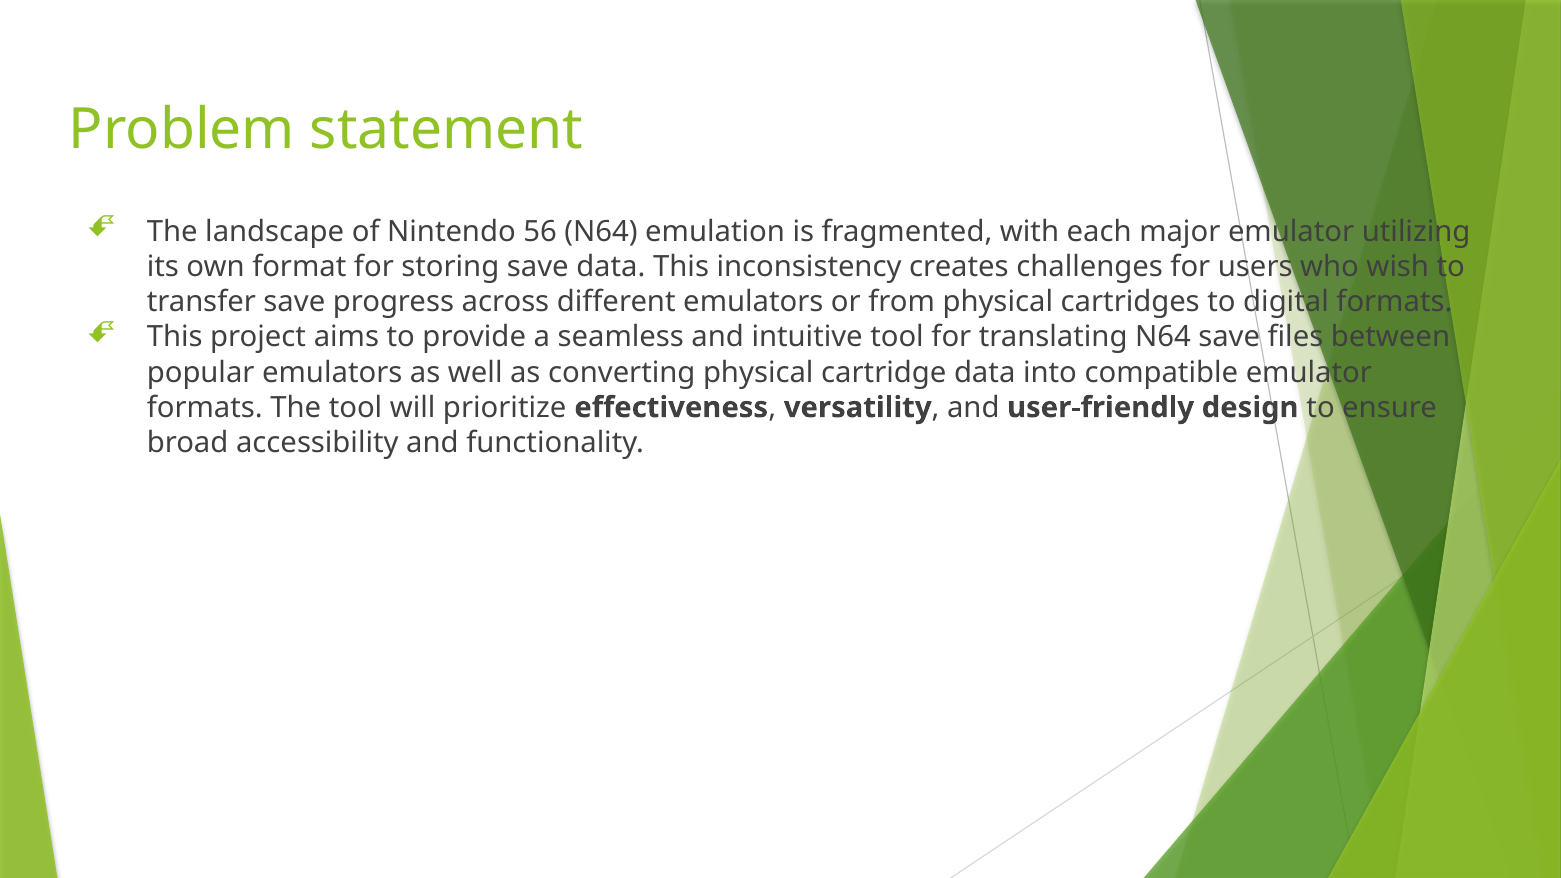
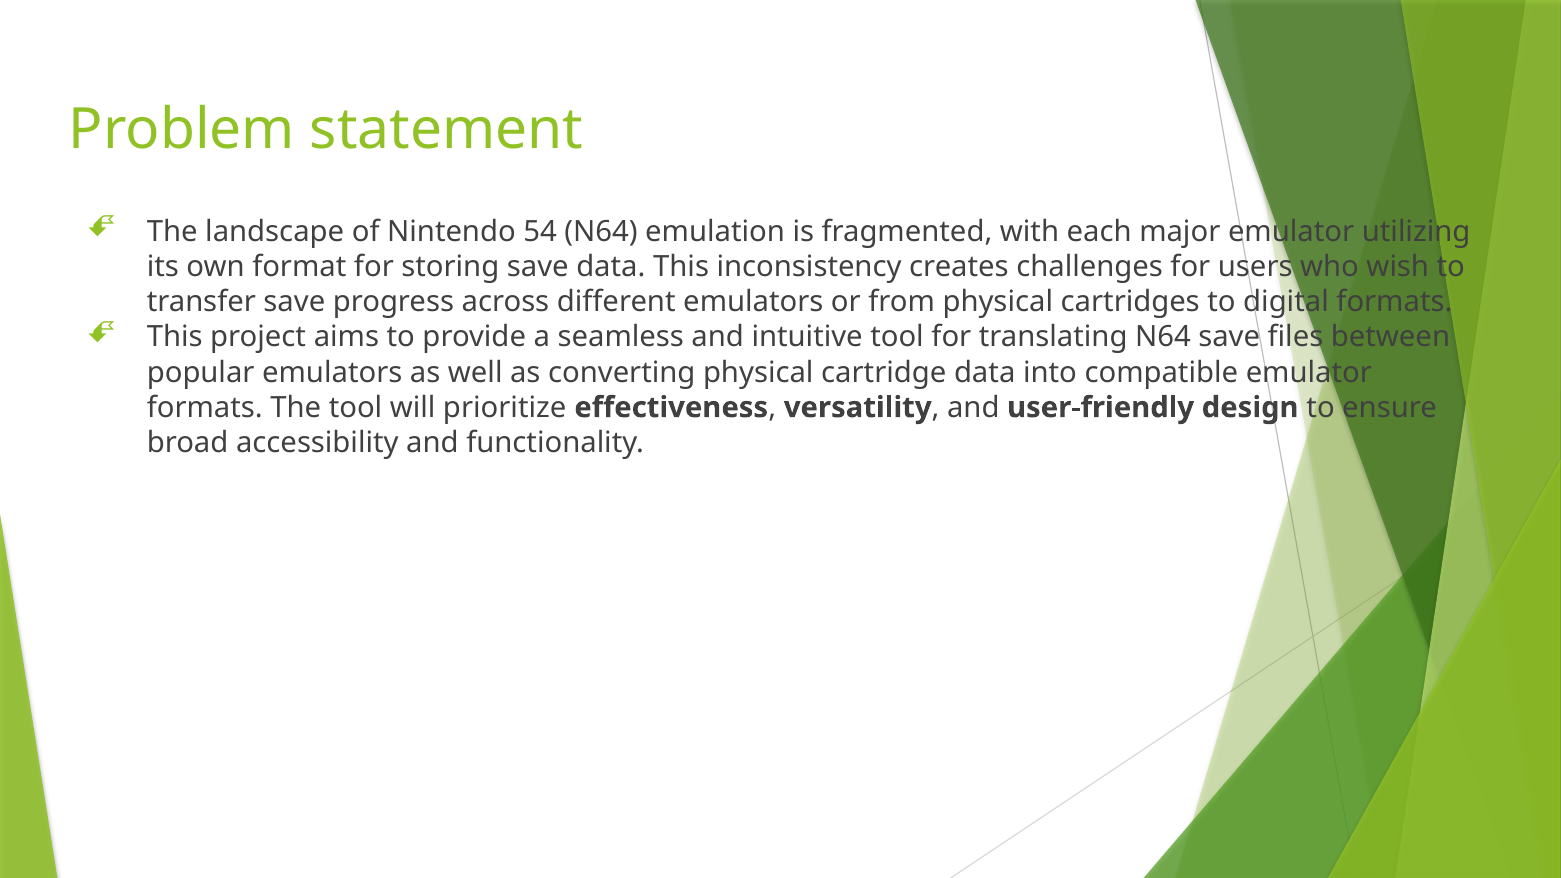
56: 56 -> 54
